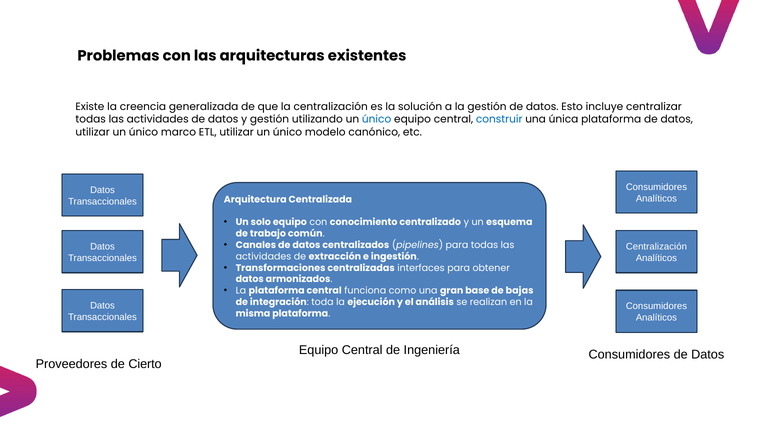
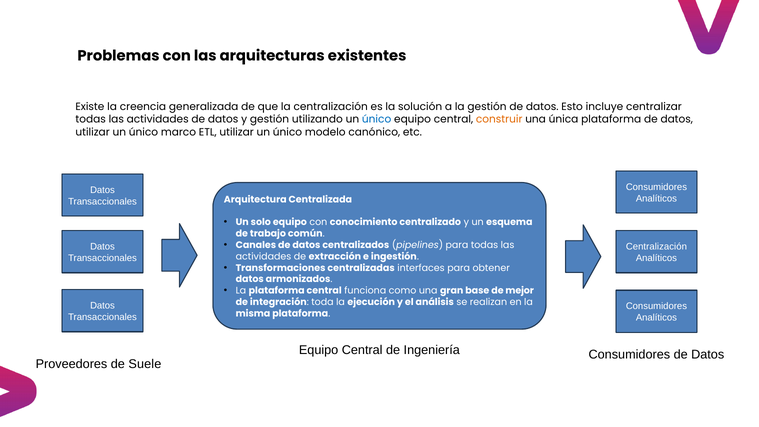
construir colour: blue -> orange
bajas: bajas -> mejor
Cierto: Cierto -> Suele
